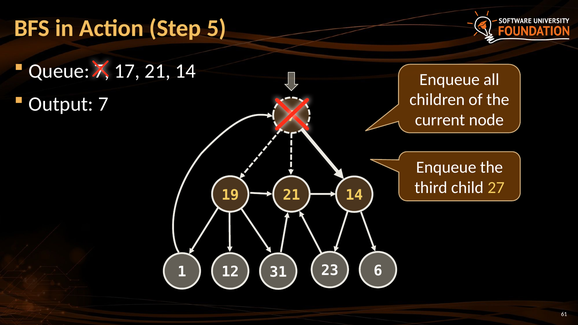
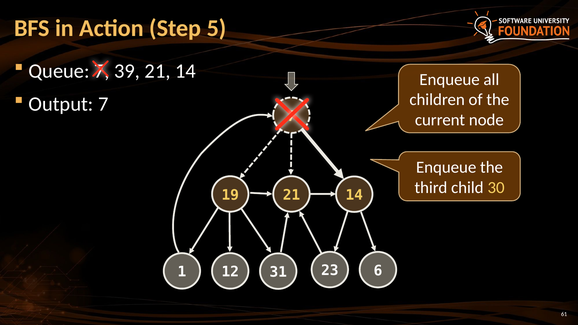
17: 17 -> 39
27: 27 -> 30
